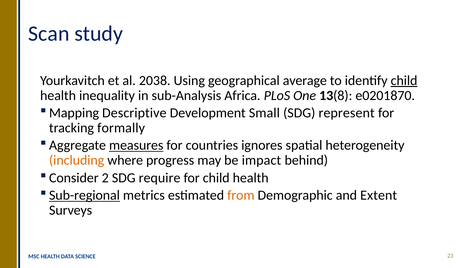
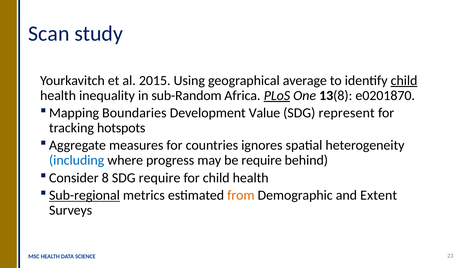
2038: 2038 -> 2015
sub-Analysis: sub-Analysis -> sub-Random
PLoS underline: none -> present
Descriptive: Descriptive -> Boundaries
Small: Small -> Value
formally: formally -> hotspots
measures underline: present -> none
including colour: orange -> blue
be impact: impact -> require
2: 2 -> 8
